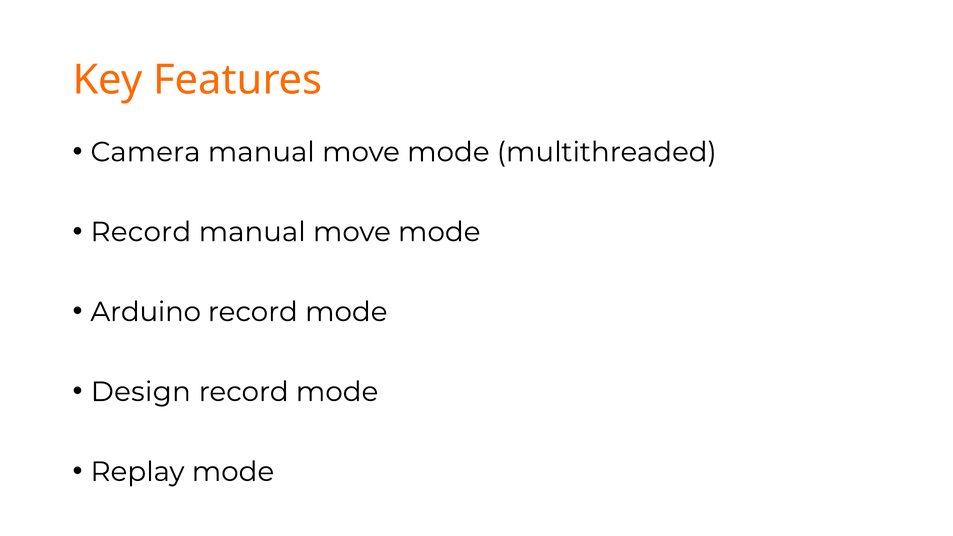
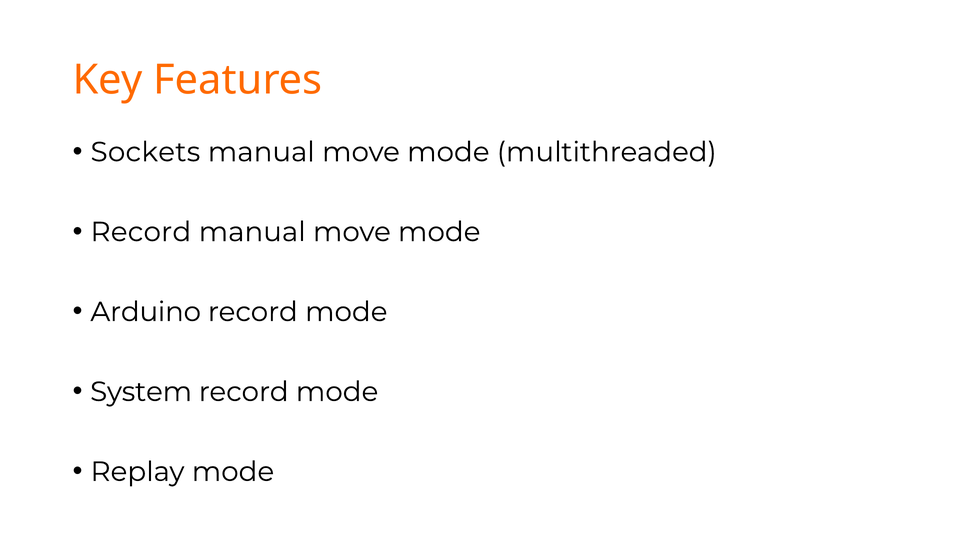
Camera: Camera -> Sockets
Design: Design -> System
